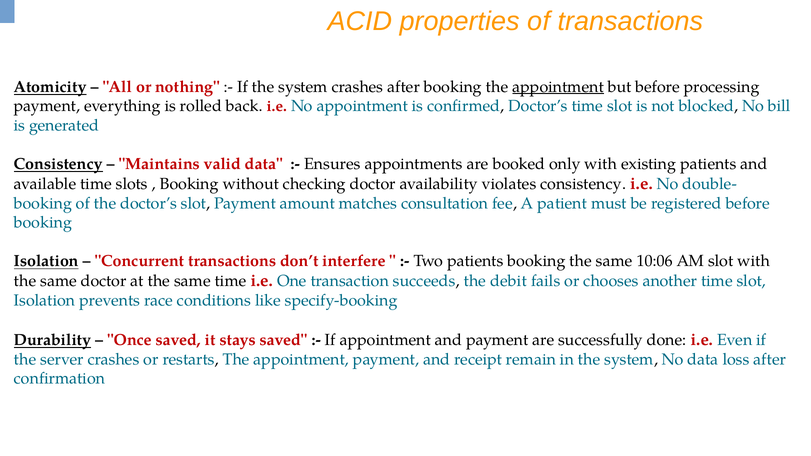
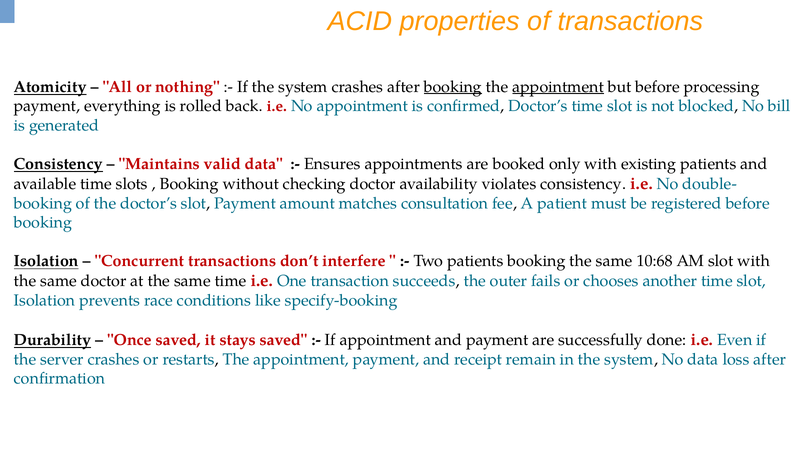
booking at (453, 87) underline: none -> present
10:06: 10:06 -> 10:68
debit: debit -> outer
